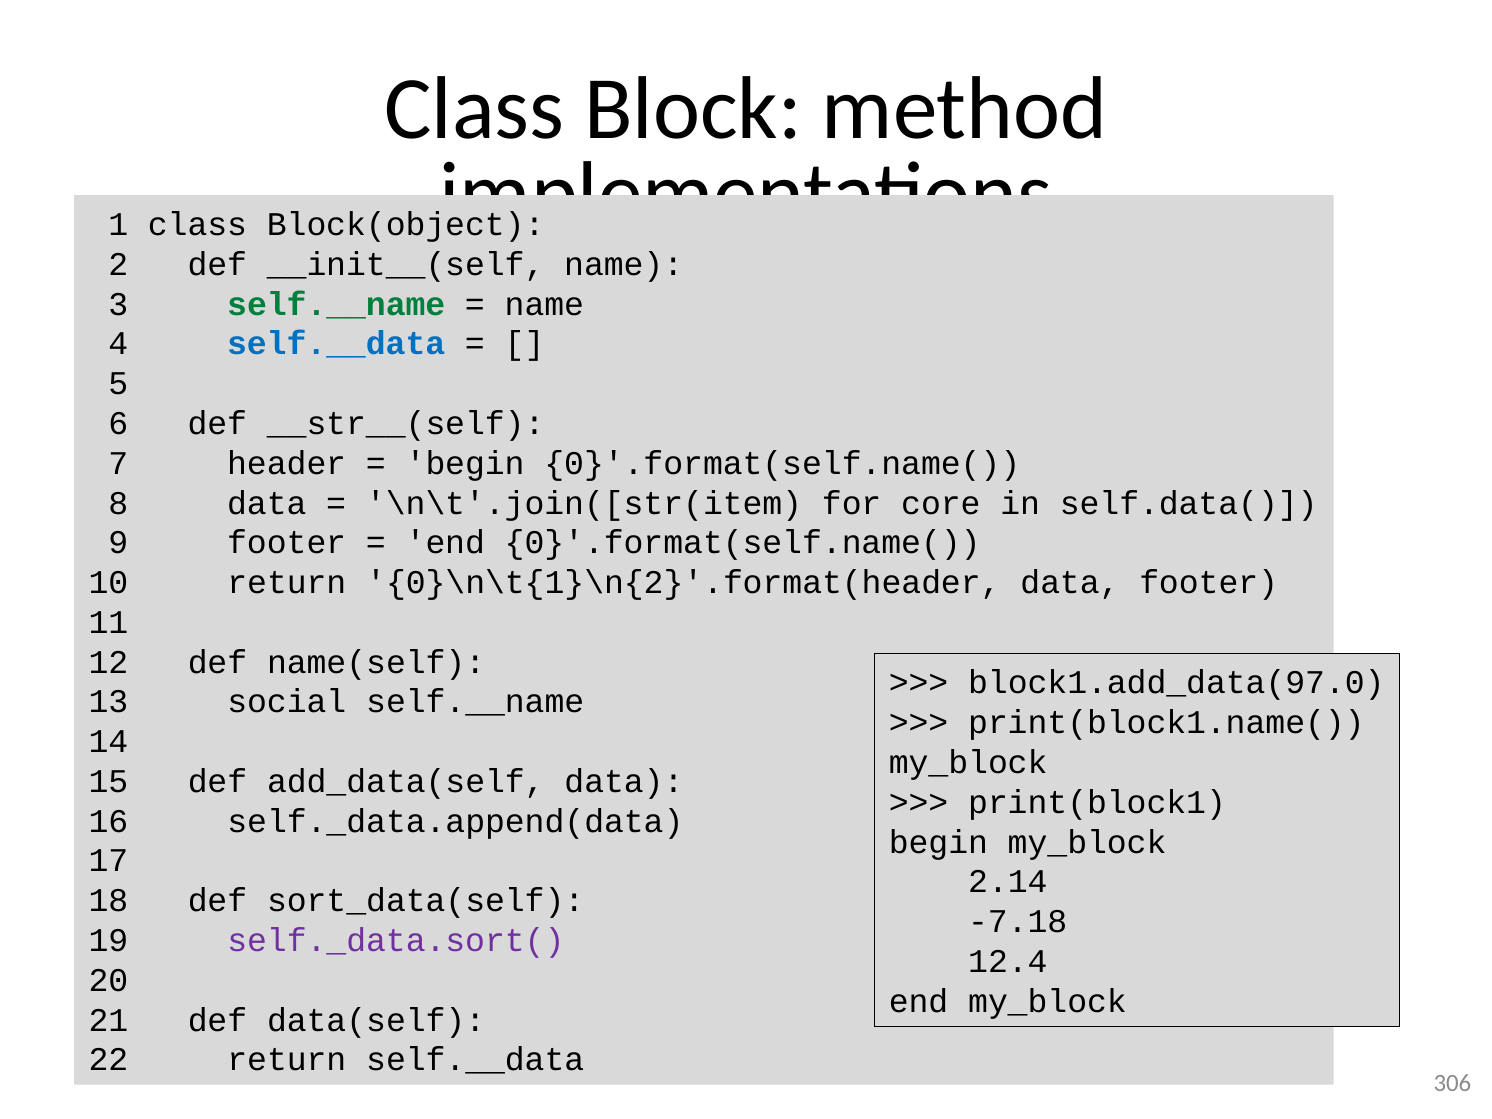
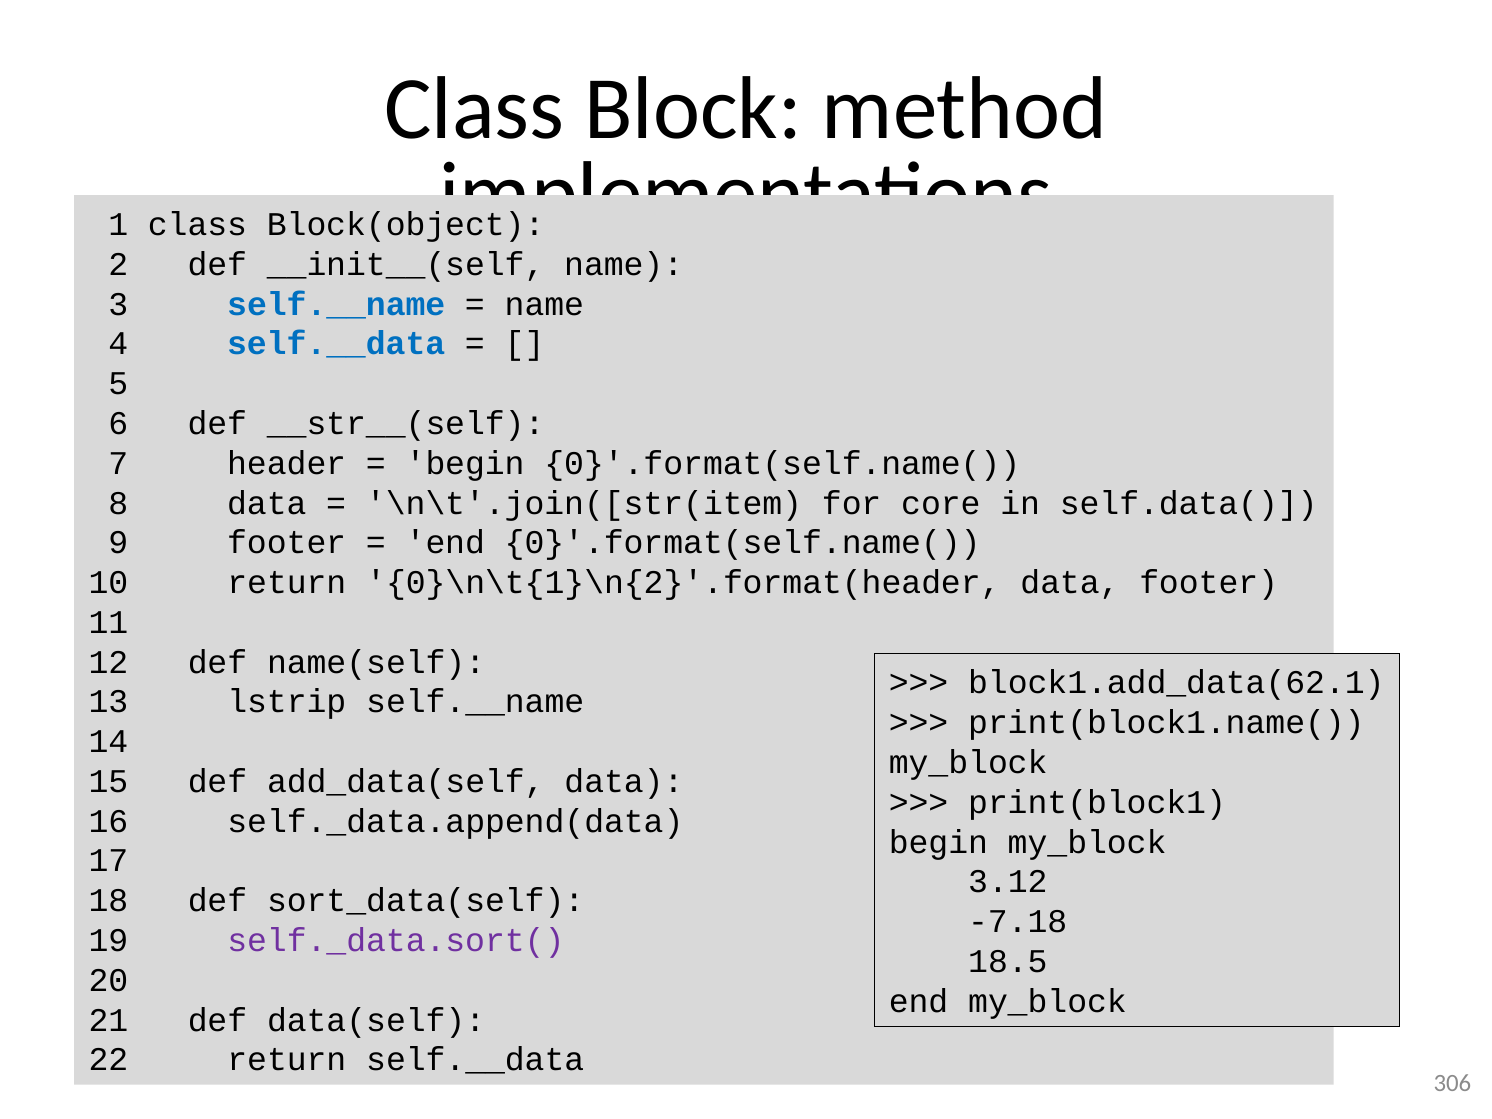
self.__name at (336, 304) colour: green -> blue
block1.add_data(97.0: block1.add_data(97.0 -> block1.add_data(62.1
social: social -> lstrip
2.14: 2.14 -> 3.12
12.4: 12.4 -> 18.5
